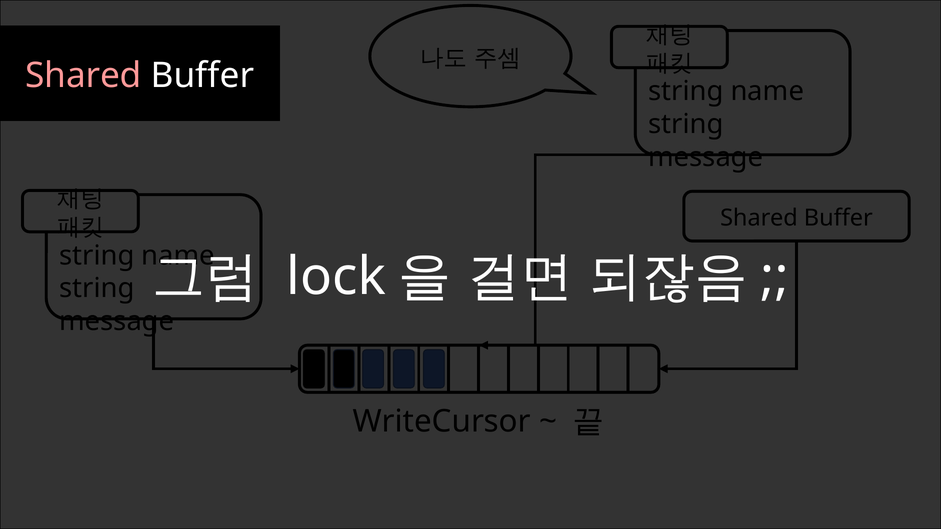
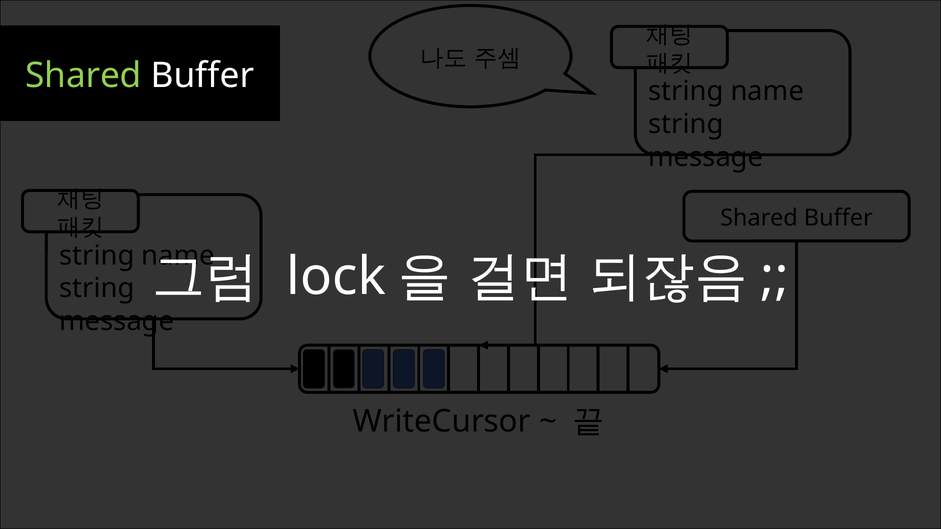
Shared at (83, 76) colour: pink -> light green
